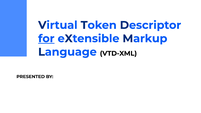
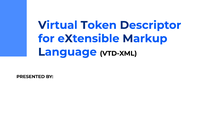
for underline: present -> none
